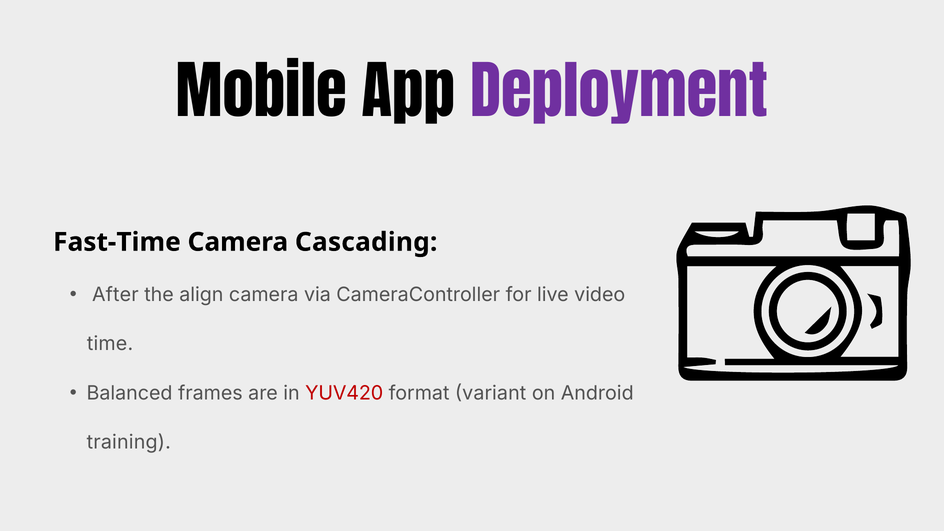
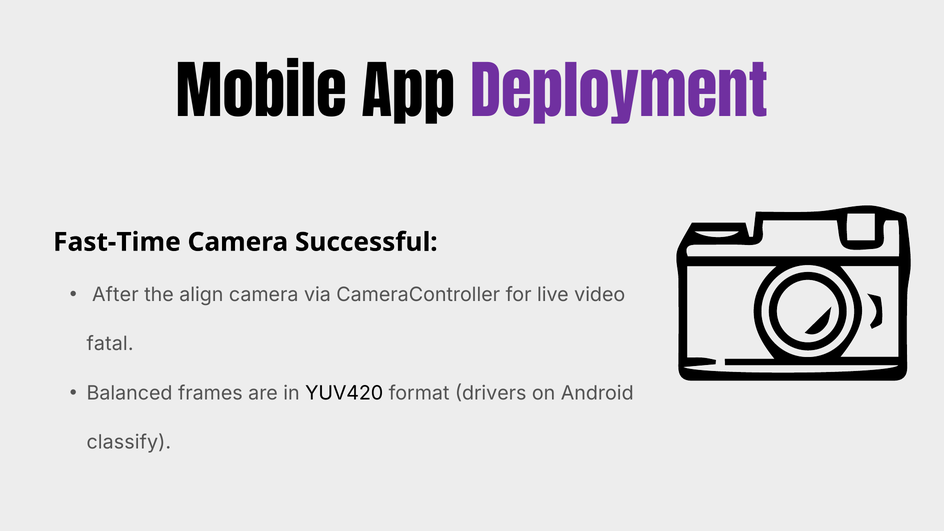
Cascading: Cascading -> Successful
time: time -> fatal
YUV420 colour: red -> black
variant: variant -> drivers
training: training -> classify
